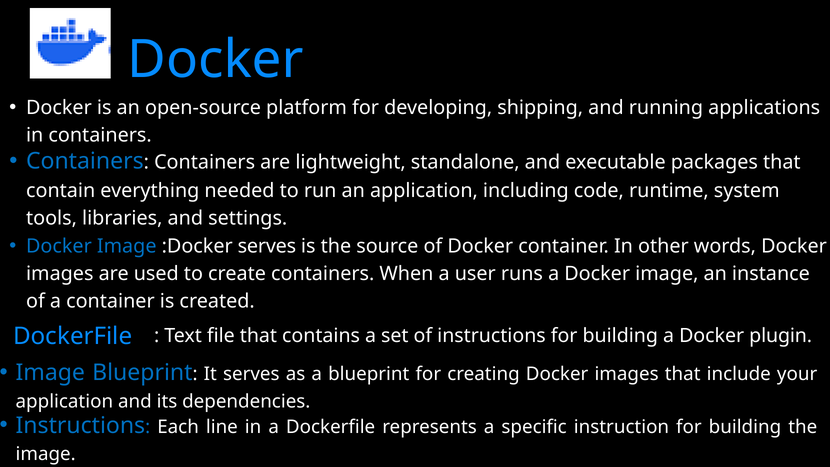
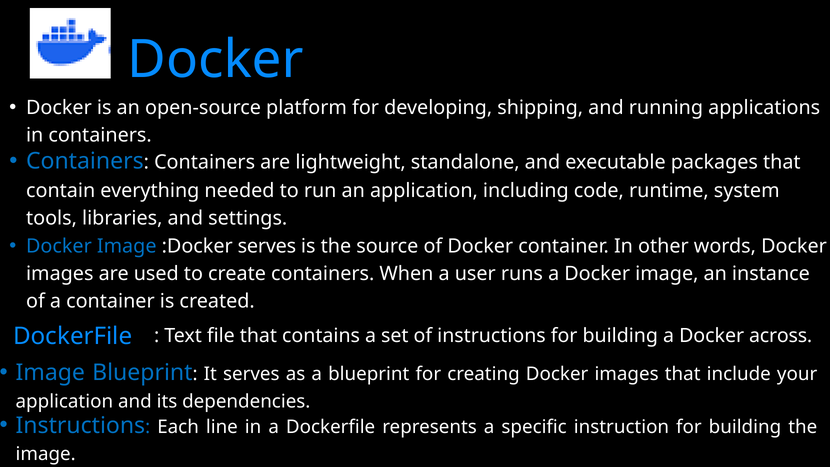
plugin: plugin -> across
